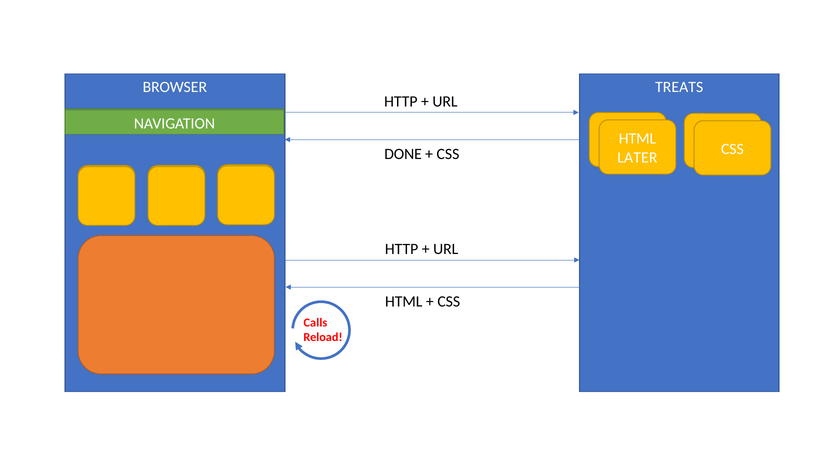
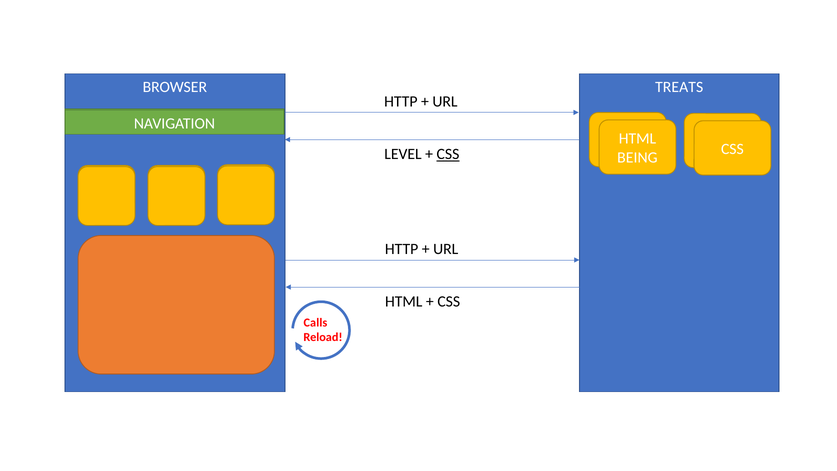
DONE: DONE -> LEVEL
CSS at (448, 154) underline: none -> present
LATER: LATER -> BEING
